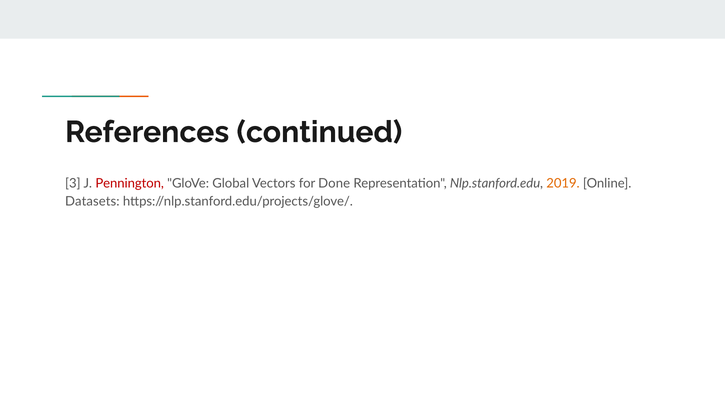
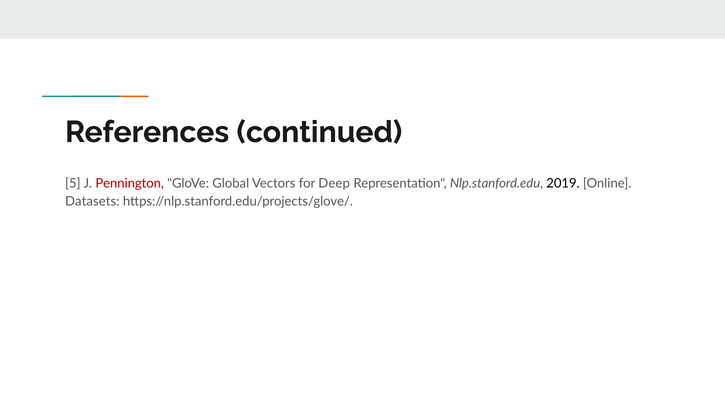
3: 3 -> 5
Done: Done -> Deep
2019 colour: orange -> black
